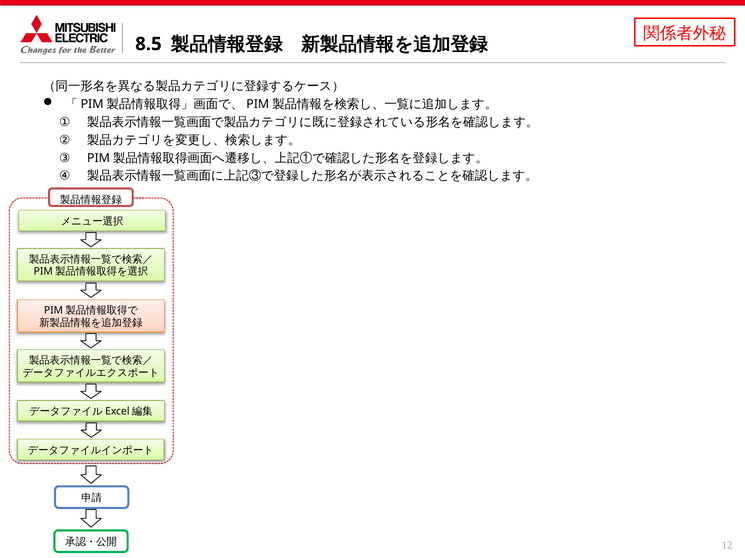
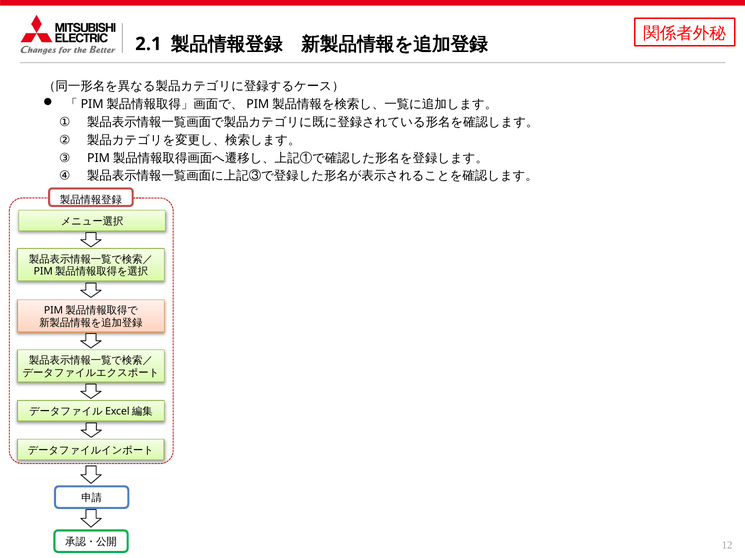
8.5: 8.5 -> 2.1
